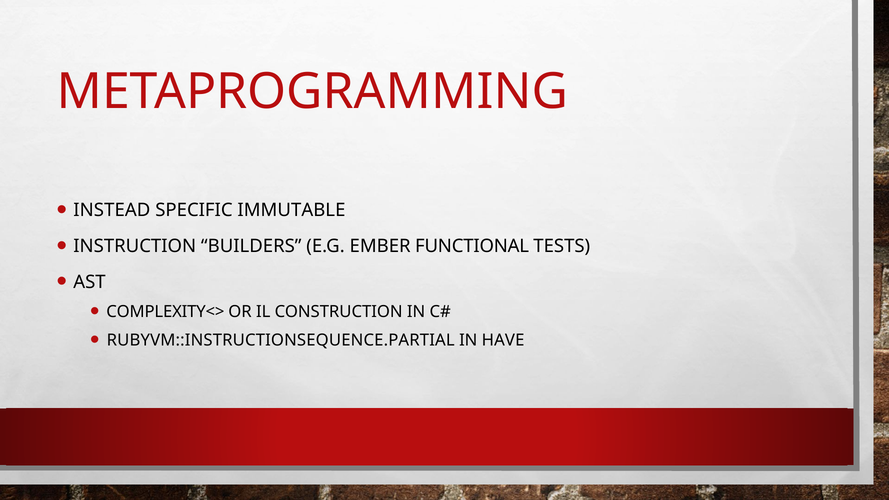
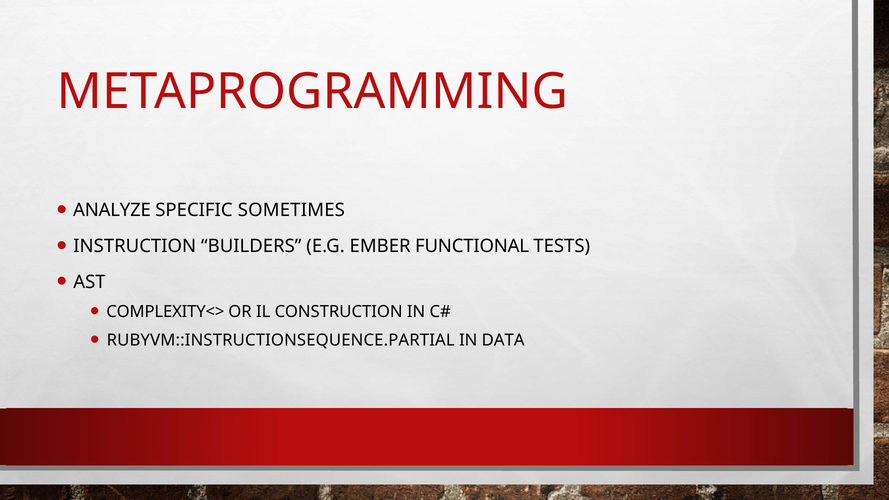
INSTEAD: INSTEAD -> ANALYZE
IMMUTABLE: IMMUTABLE -> SOMETIMES
HAVE: HAVE -> DATA
